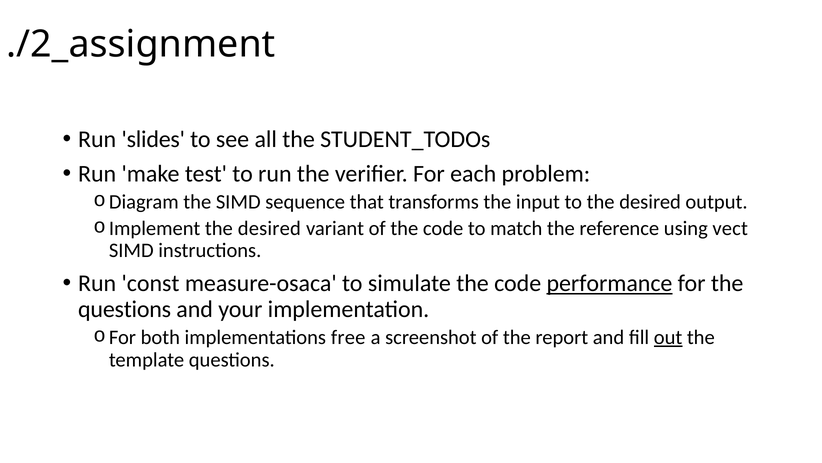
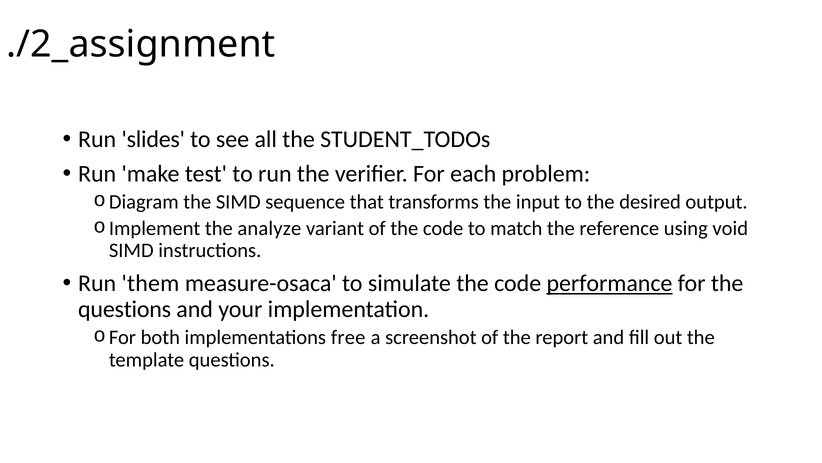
Implement the desired: desired -> analyze
vect: vect -> void
const: const -> them
out underline: present -> none
